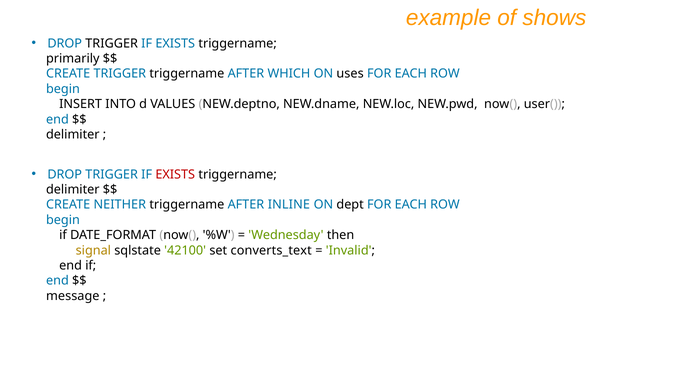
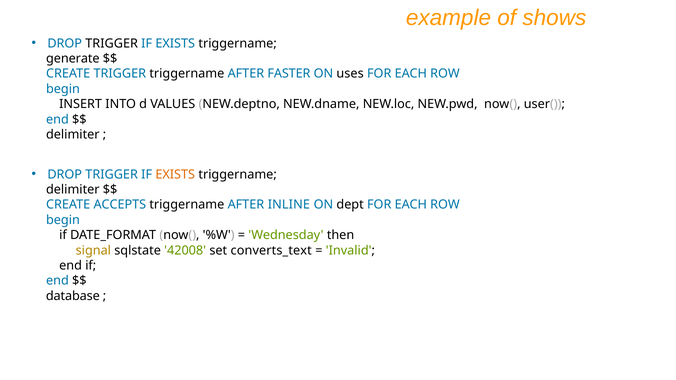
primarily: primarily -> generate
WHICH: WHICH -> FASTER
EXISTS at (175, 174) colour: red -> orange
NEITHER: NEITHER -> ACCEPTS
42100: 42100 -> 42008
message: message -> database
